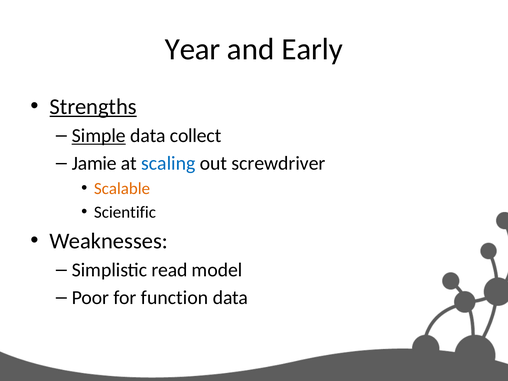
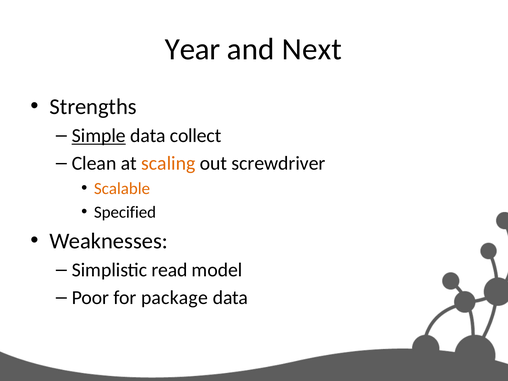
Early: Early -> Next
Strengths underline: present -> none
Jamie: Jamie -> Clean
scaling colour: blue -> orange
Scientific: Scientific -> Specified
function: function -> package
